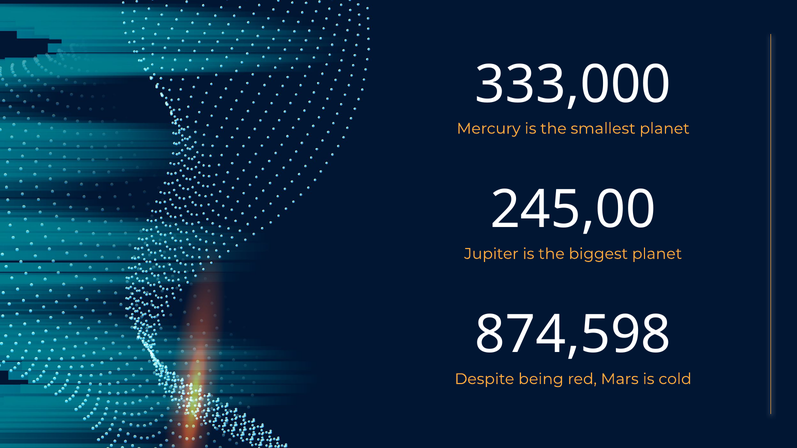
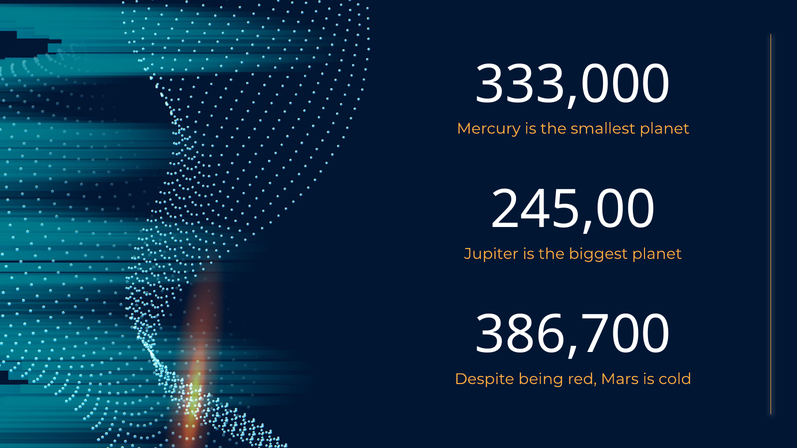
874,598: 874,598 -> 386,700
